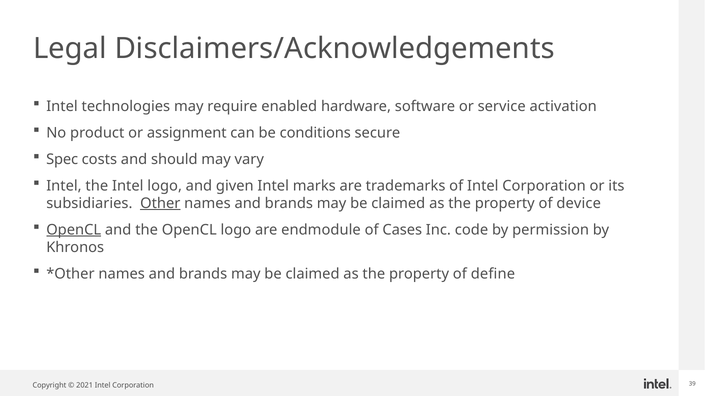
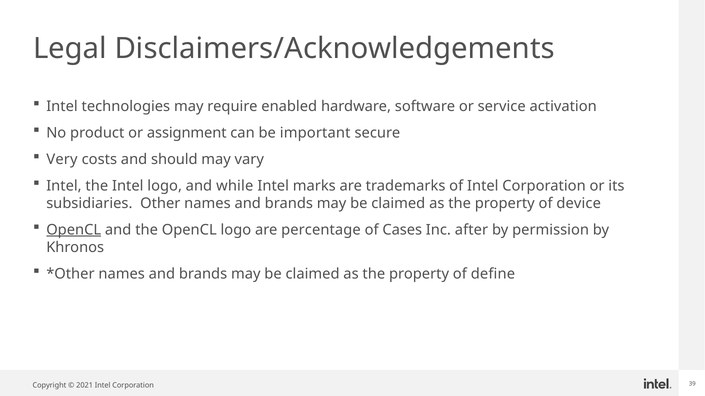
conditions: conditions -> important
Spec: Spec -> Very
given: given -> while
Other underline: present -> none
endmodule: endmodule -> percentage
code: code -> after
